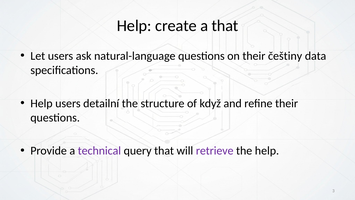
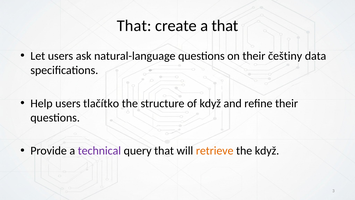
Help at (134, 26): Help -> That
detailní: detailní -> tlačítko
retrieve colour: purple -> orange
the help: help -> když
